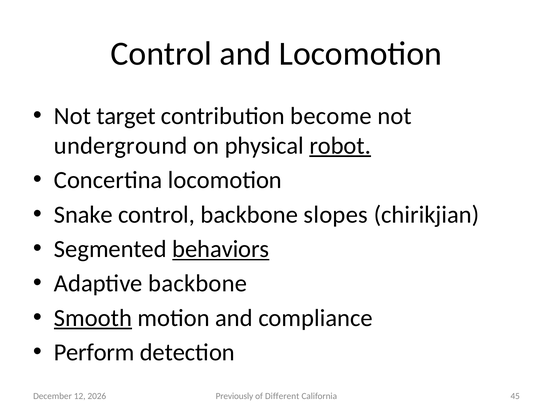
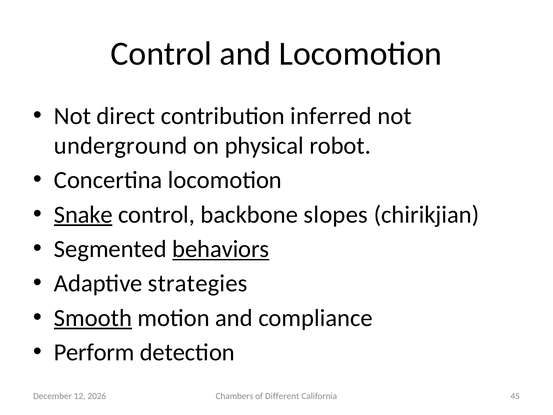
target: target -> direct
become: become -> inferred
robot underline: present -> none
Snake underline: none -> present
Adaptive backbone: backbone -> strategies
Previously: Previously -> Chambers
